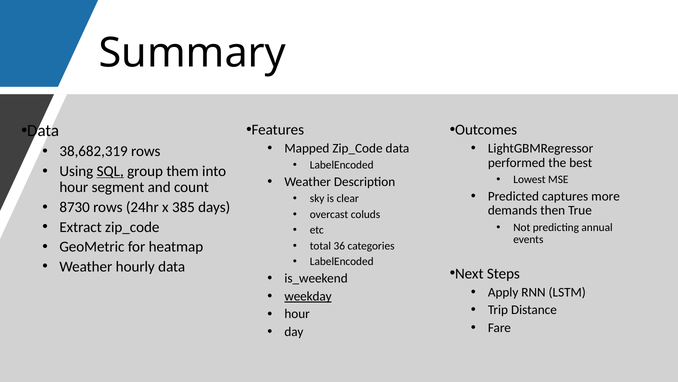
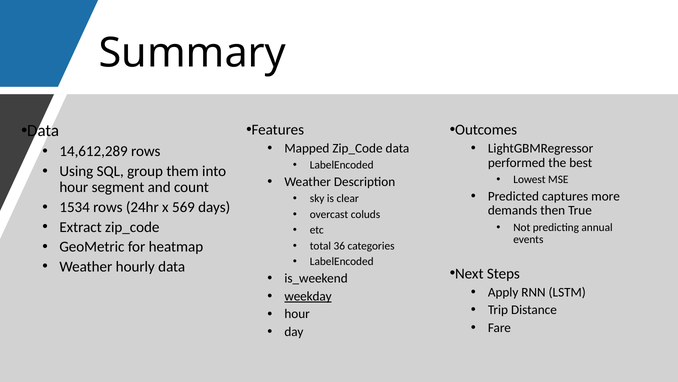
38,682,319: 38,682,319 -> 14,612,289
SQL underline: present -> none
8730: 8730 -> 1534
385: 385 -> 569
